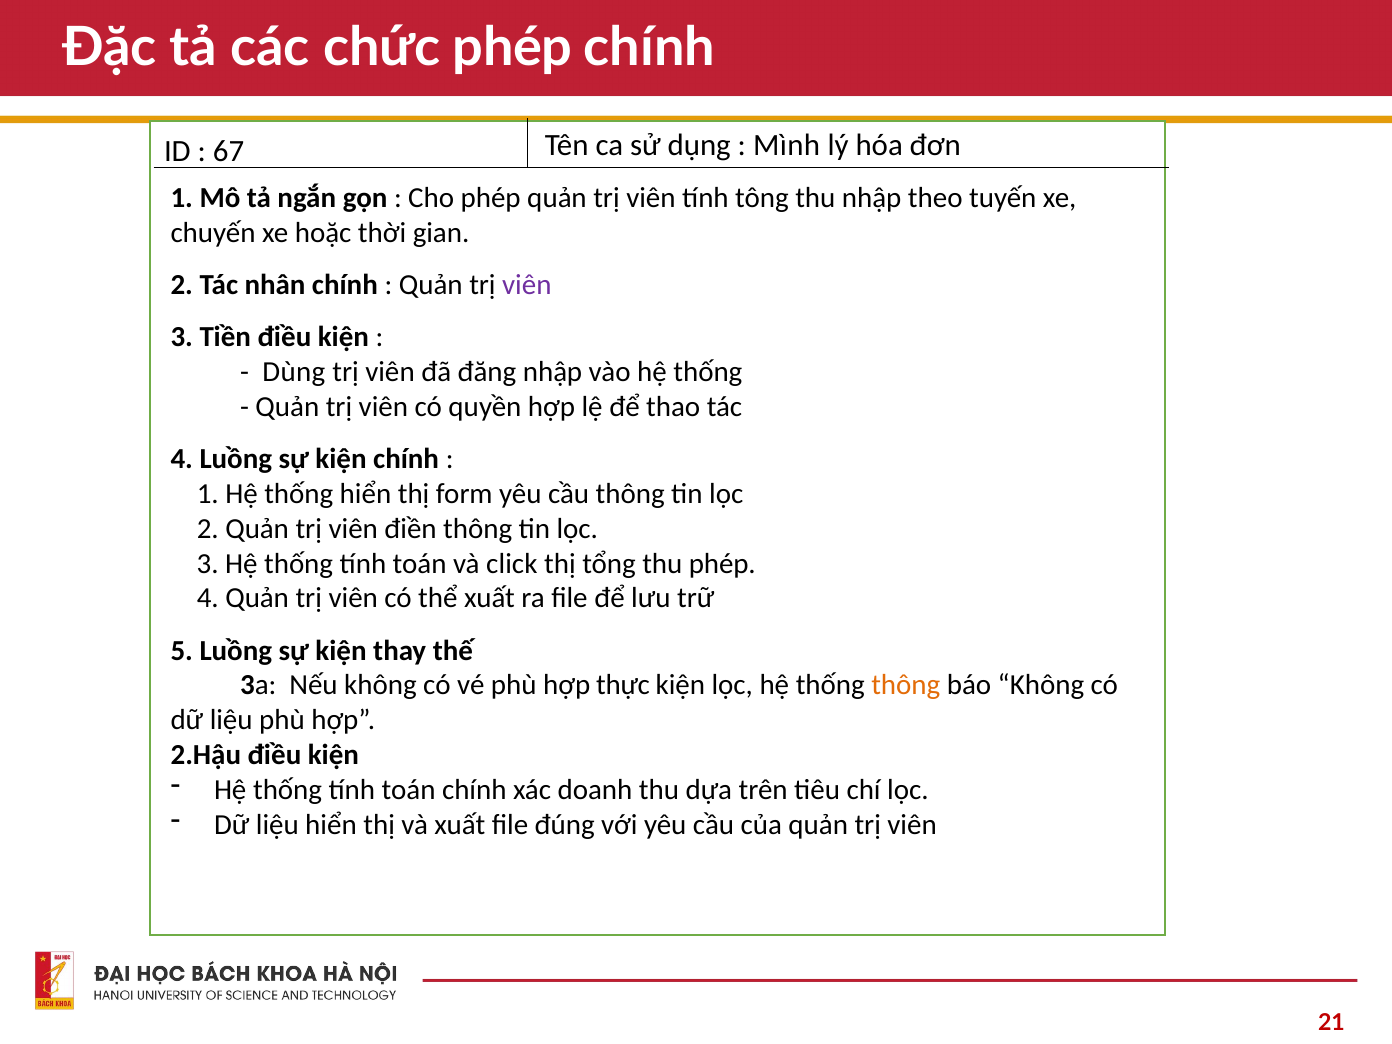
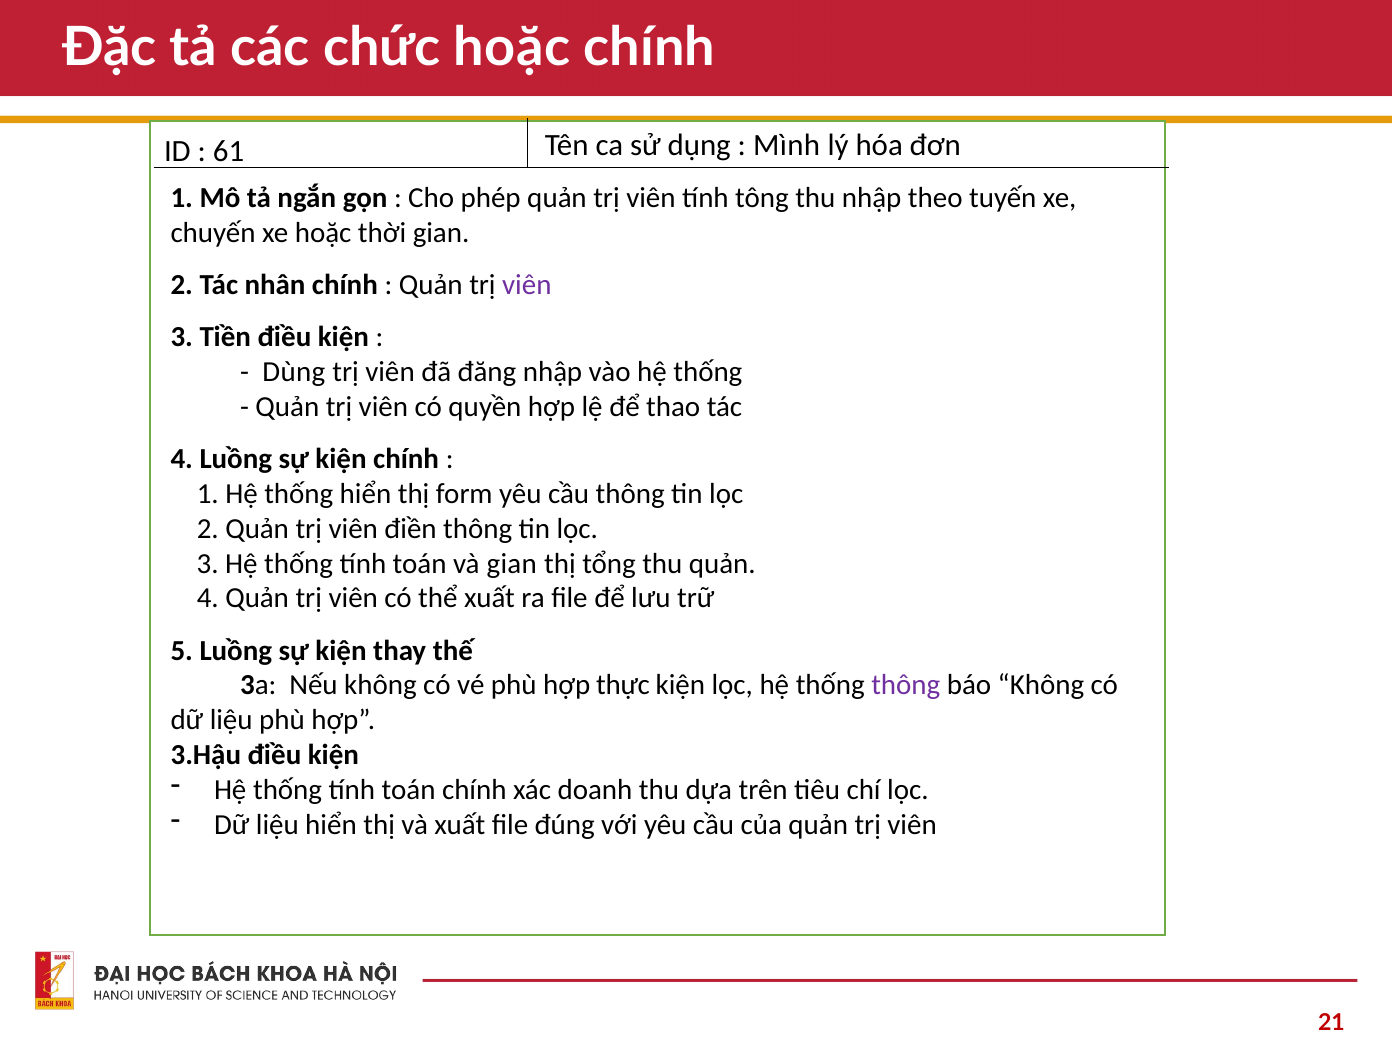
chức phép: phép -> hoặc
67: 67 -> 61
và click: click -> gian
thu phép: phép -> quản
thông at (906, 685) colour: orange -> purple
2.Hậu: 2.Hậu -> 3.Hậu
